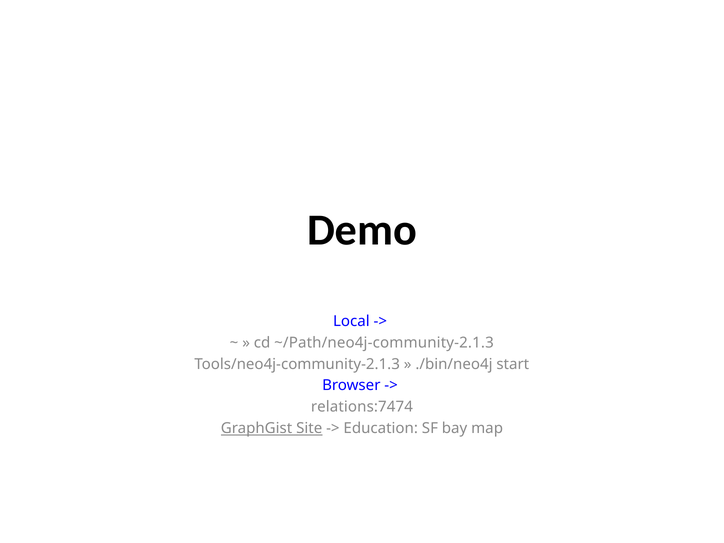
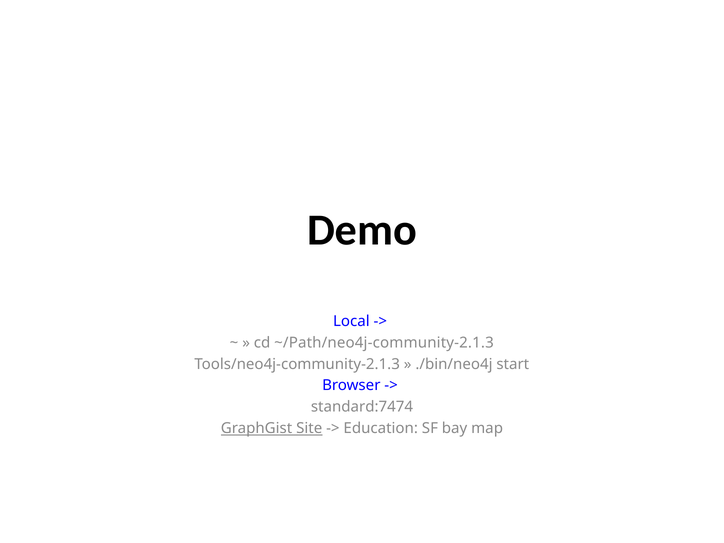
relations:7474: relations:7474 -> standard:7474
